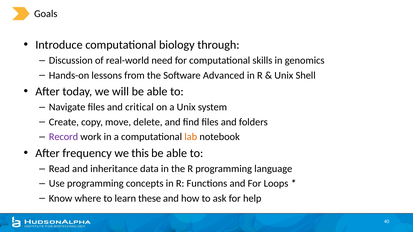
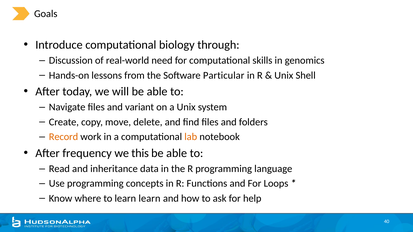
Advanced: Advanced -> Particular
critical: critical -> variant
Record colour: purple -> orange
learn these: these -> learn
